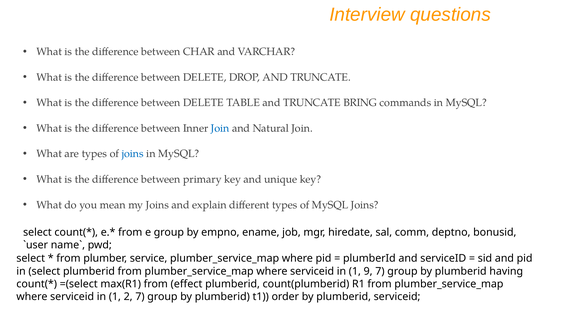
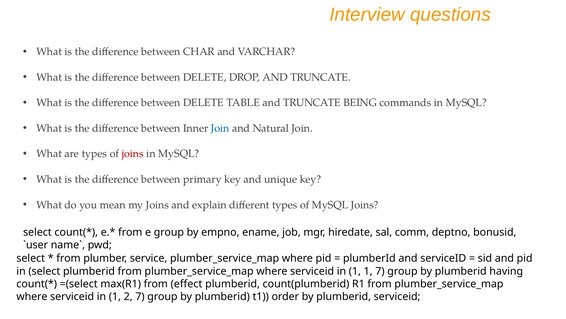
BRING: BRING -> BEING
joins at (133, 154) colour: blue -> red
1 9: 9 -> 1
